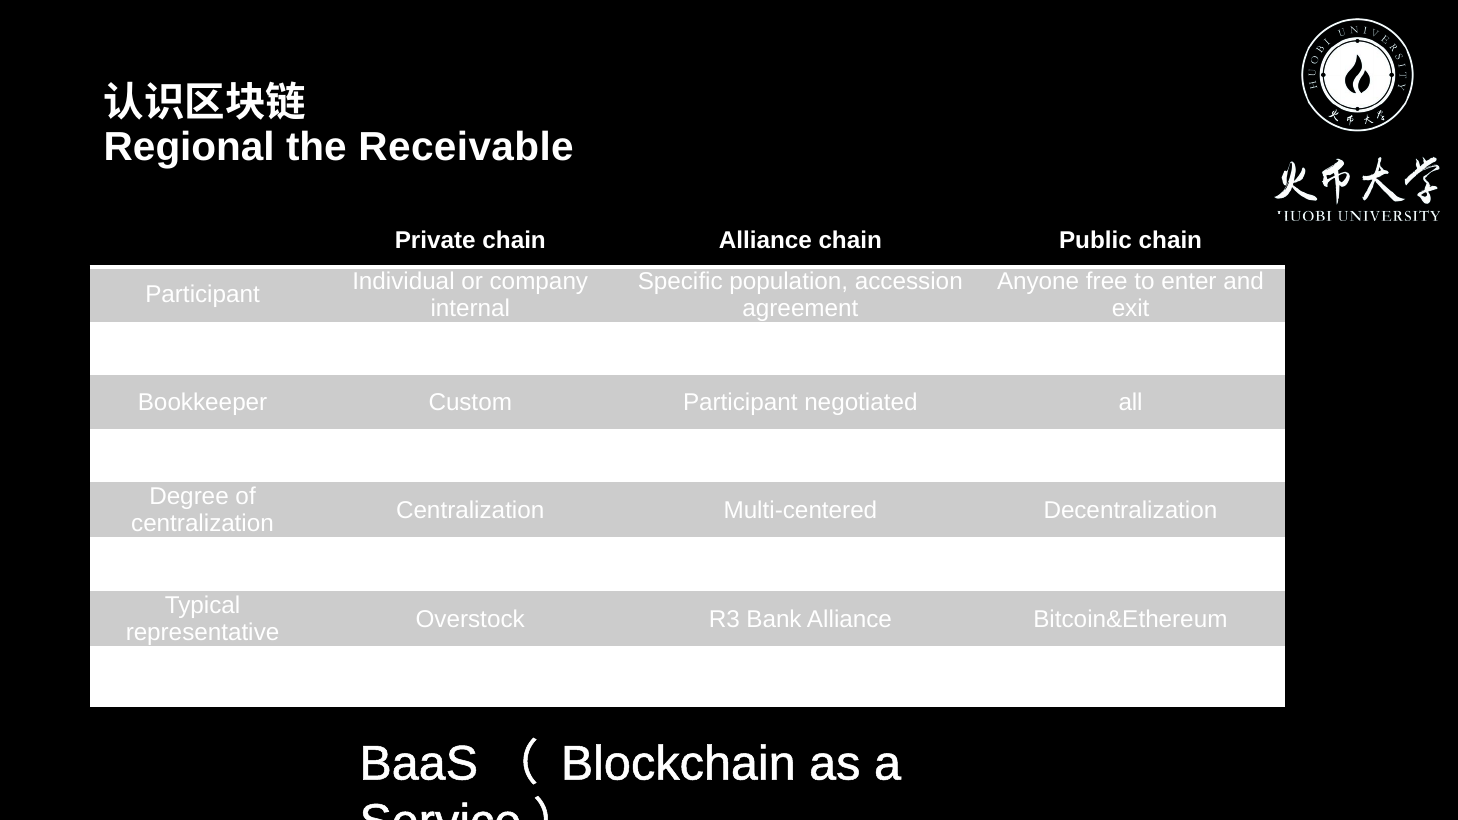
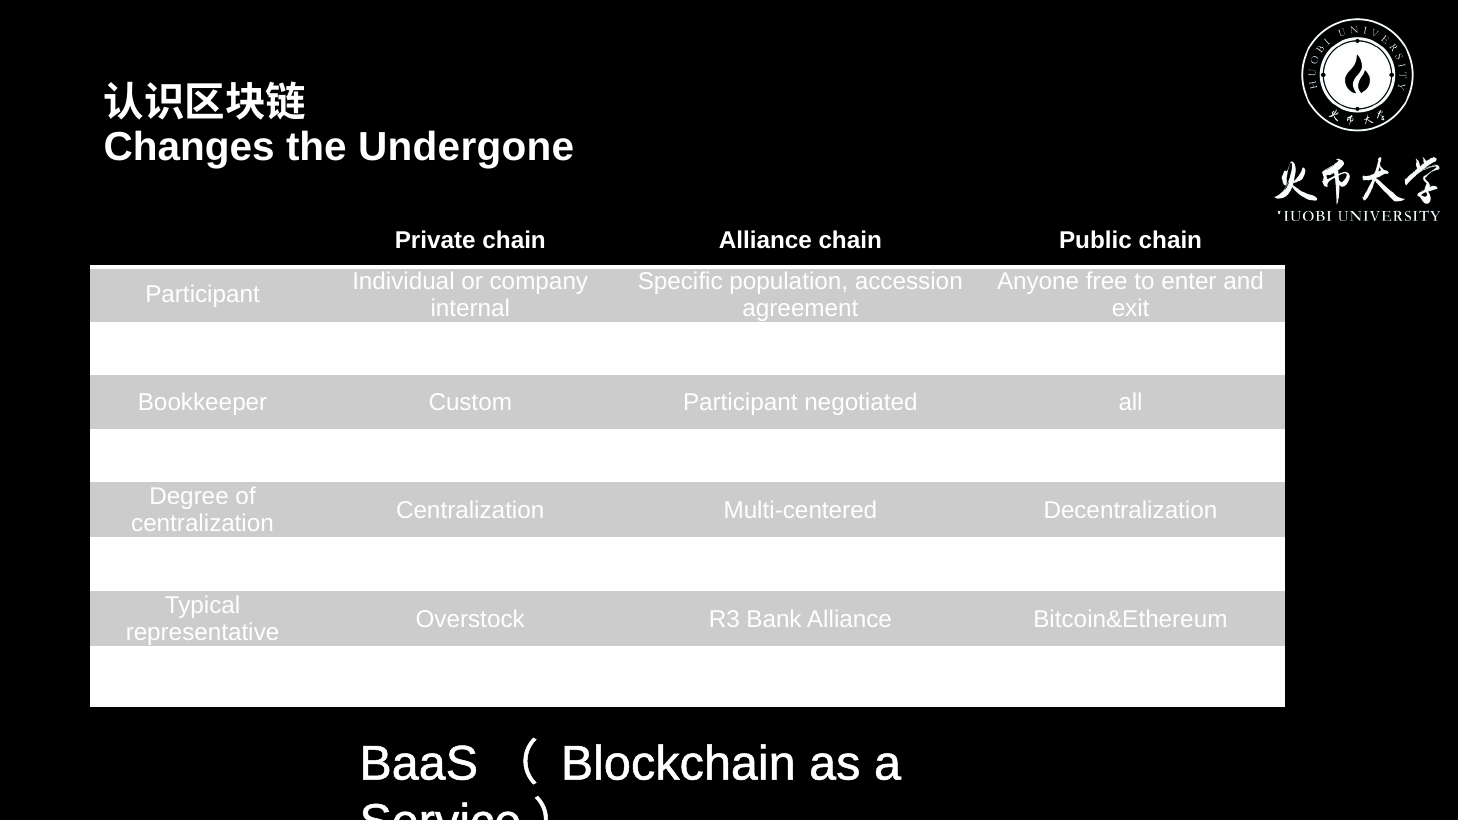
Regional: Regional -> Changes
Receivable: Receivable -> Undergone
